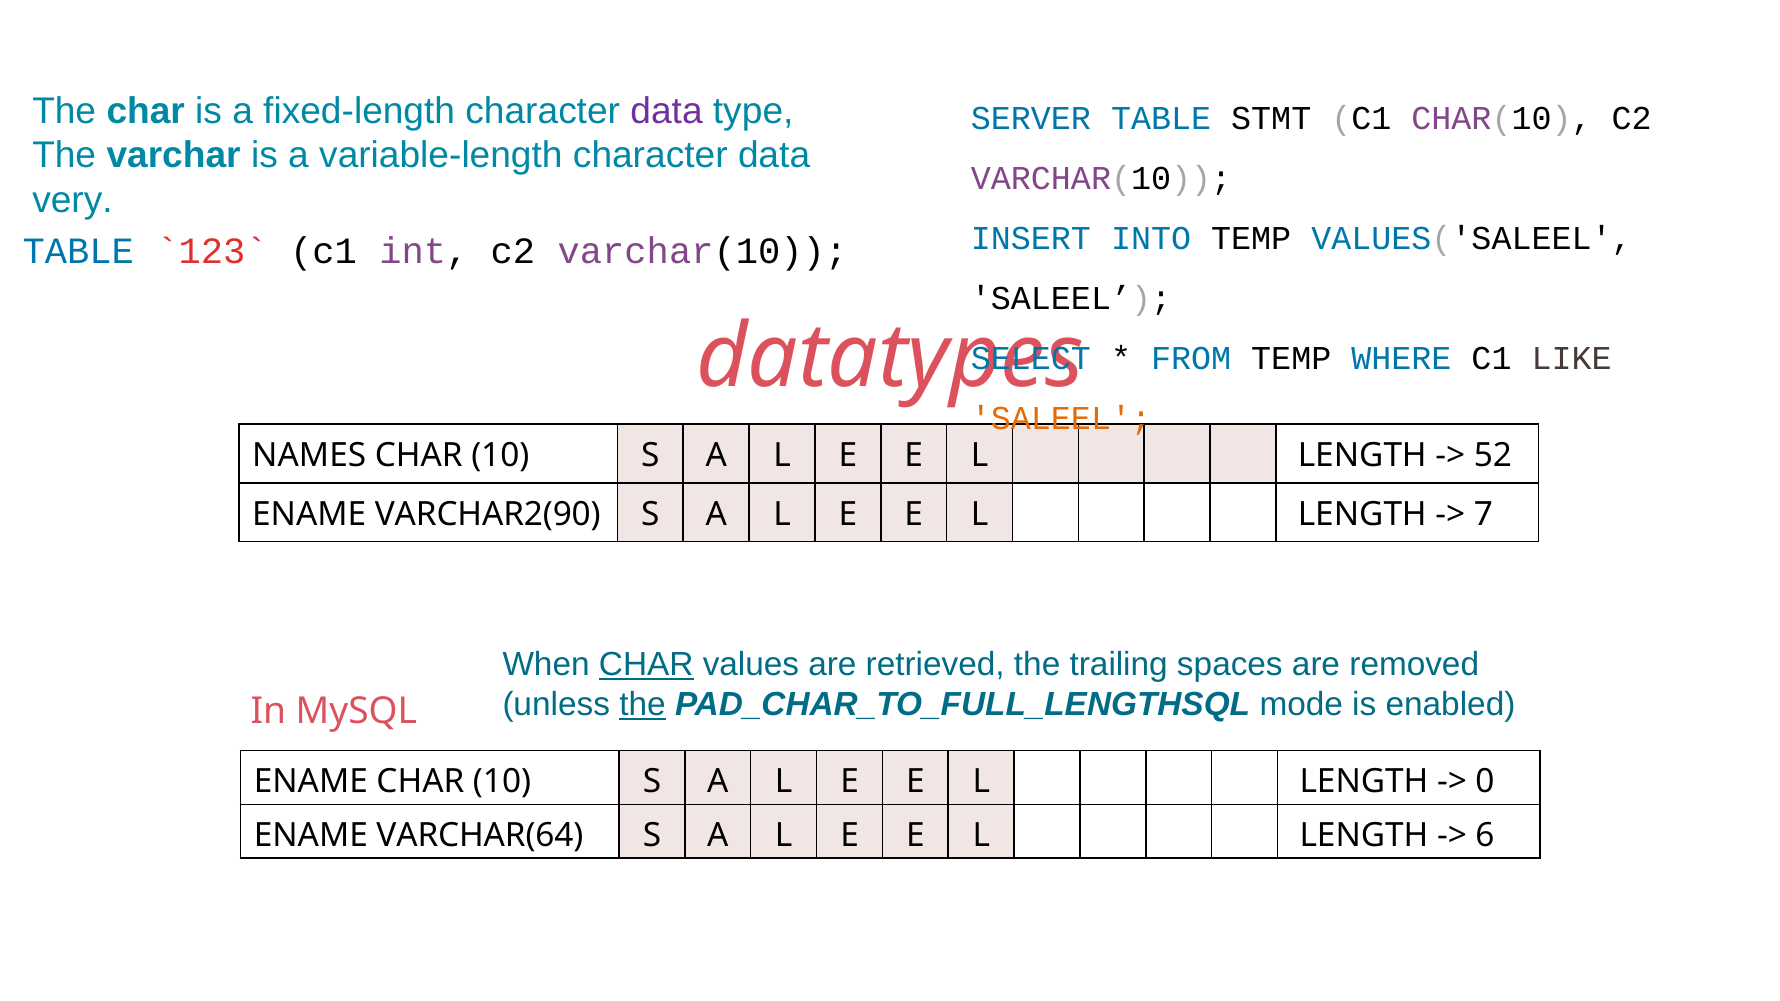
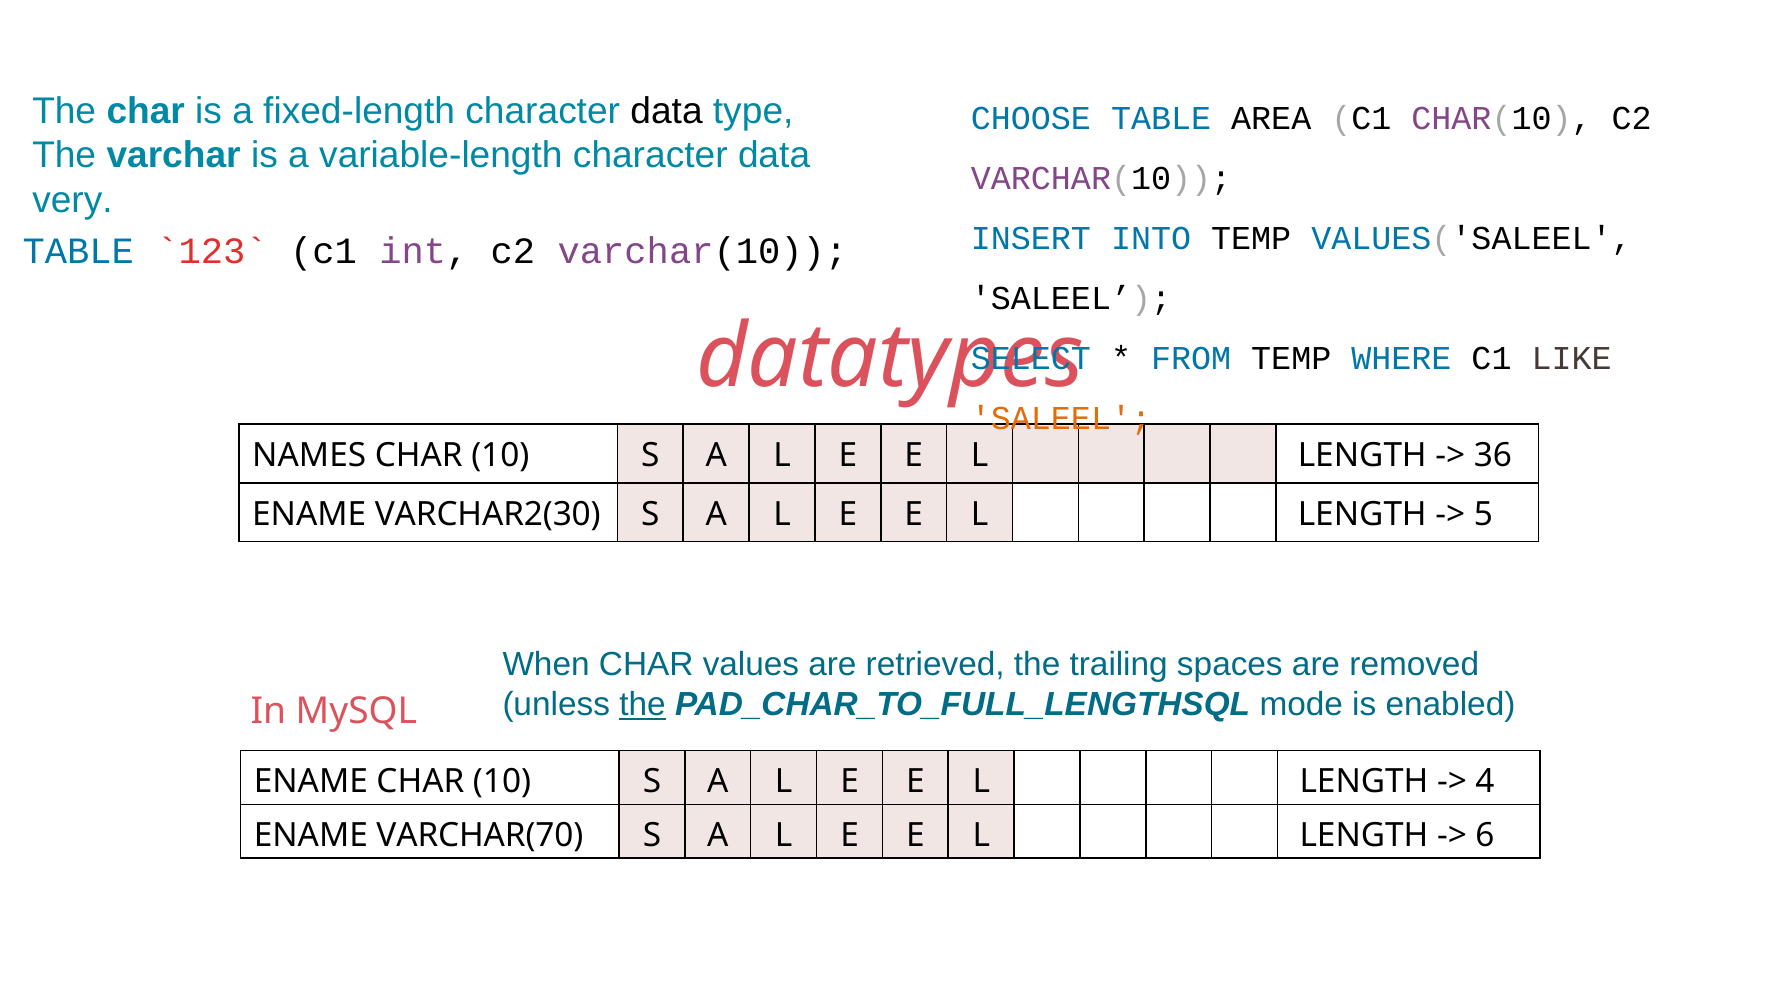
data at (667, 111) colour: purple -> black
SERVER: SERVER -> CHOOSE
STMT: STMT -> AREA
52: 52 -> 36
VARCHAR2(90: VARCHAR2(90 -> VARCHAR2(30
7: 7 -> 5
CHAR at (646, 665) underline: present -> none
0: 0 -> 4
VARCHAR(64: VARCHAR(64 -> VARCHAR(70
